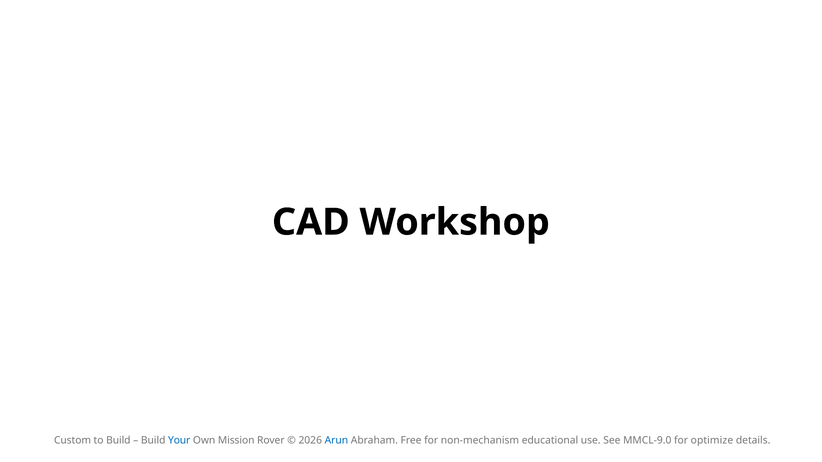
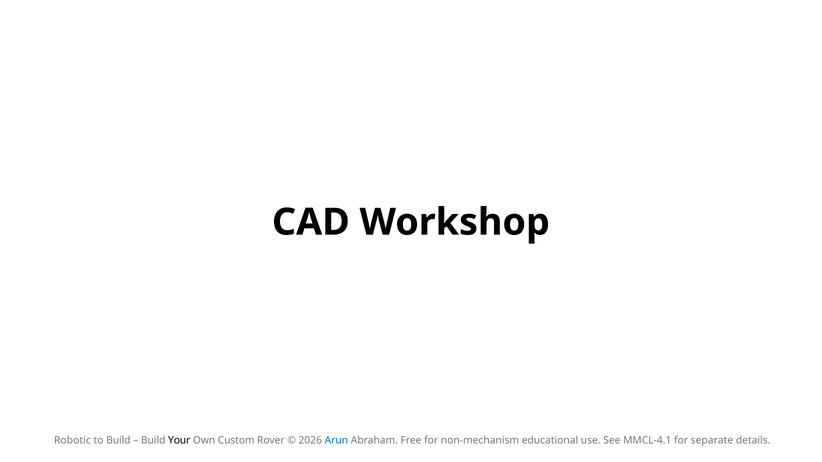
Custom: Custom -> Robotic
Your colour: blue -> black
Mission: Mission -> Custom
MMCL-9.0: MMCL-9.0 -> MMCL-4.1
optimize: optimize -> separate
